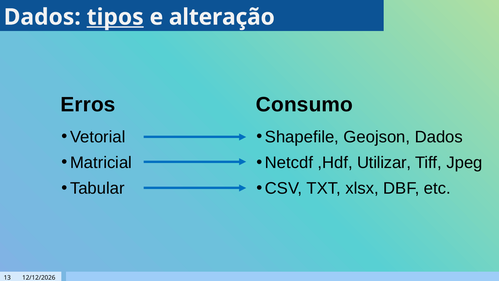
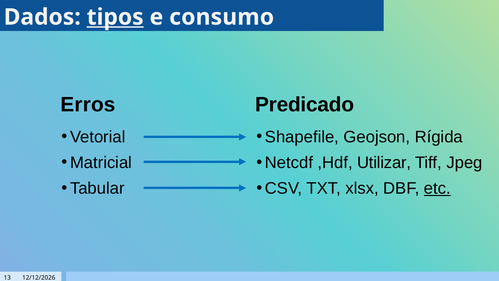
alteração: alteração -> consumo
Consumo: Consumo -> Predicado
Geojson Dados: Dados -> Rígida
etc underline: none -> present
